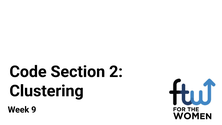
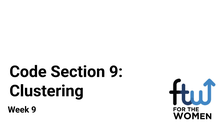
Section 2: 2 -> 9
